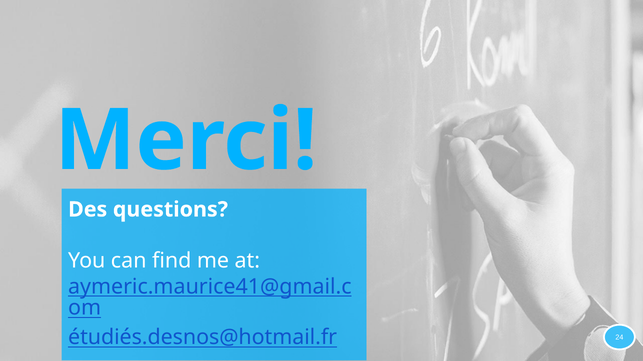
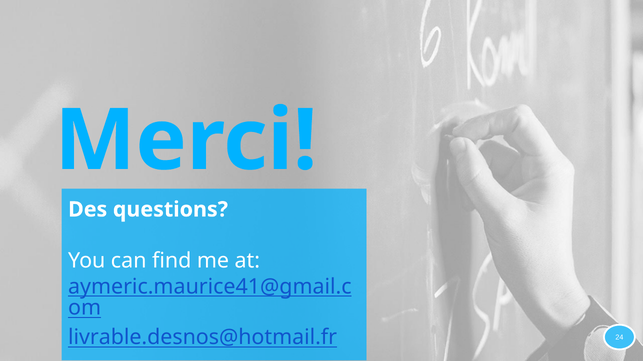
étudiés.desnos@hotmail.fr: étudiés.desnos@hotmail.fr -> livrable.desnos@hotmail.fr
